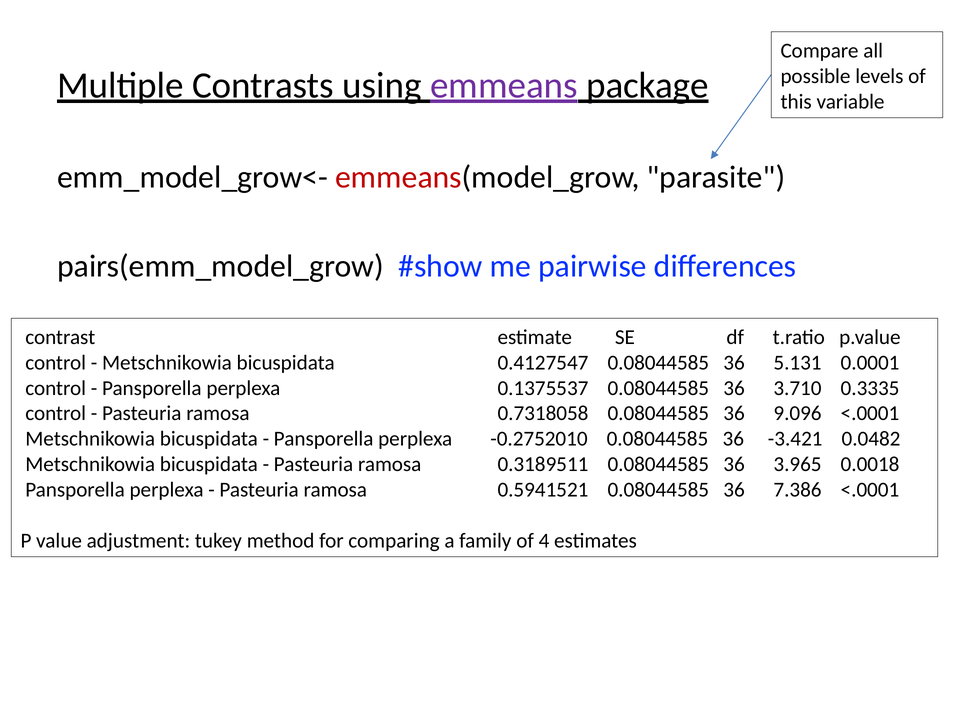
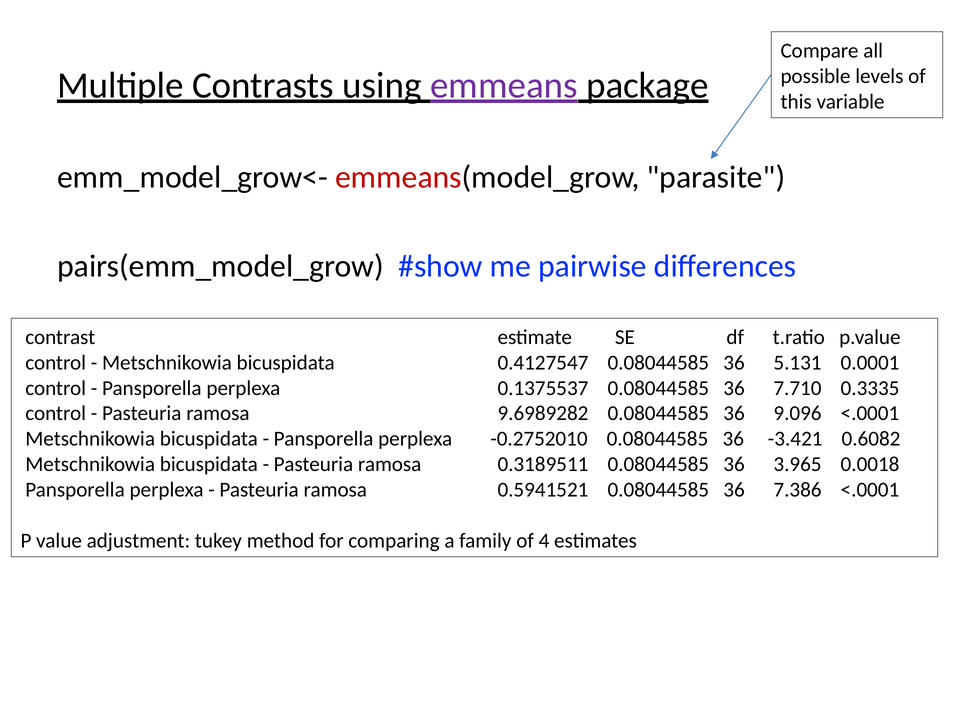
3.710: 3.710 -> 7.710
0.7318058: 0.7318058 -> 9.6989282
0.0482: 0.0482 -> 0.6082
